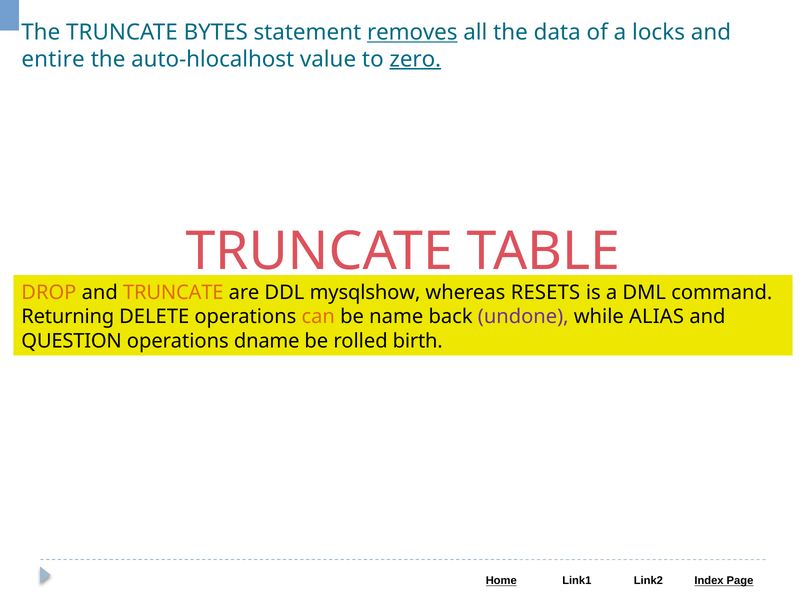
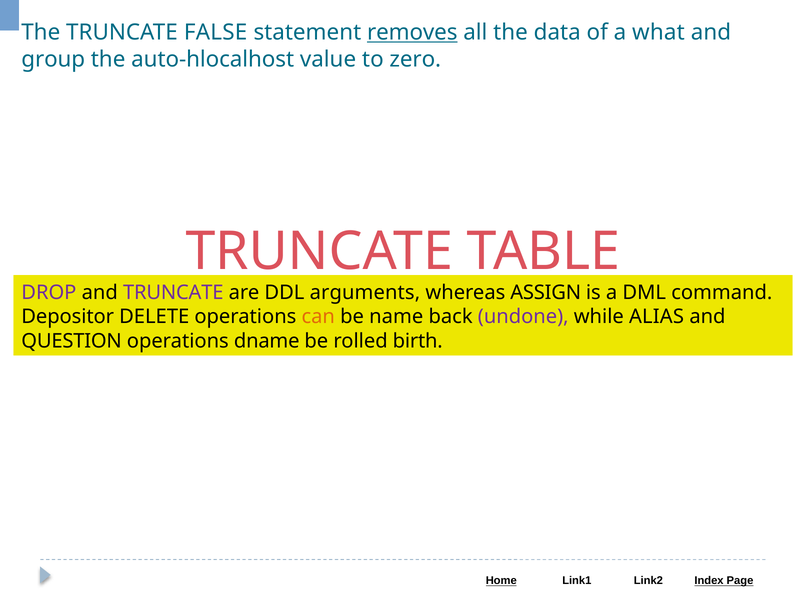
BYTES: BYTES -> FALSE
locks: locks -> what
entire: entire -> group
zero underline: present -> none
DROP colour: orange -> purple
TRUNCATE at (173, 293) colour: orange -> purple
mysqlshow: mysqlshow -> arguments
RESETS: RESETS -> ASSIGN
Returning: Returning -> Depositor
